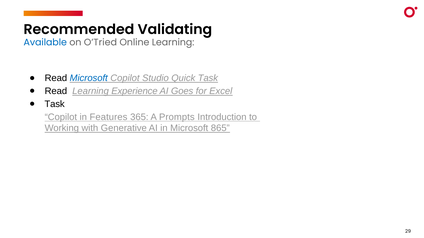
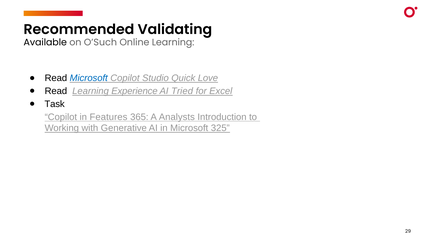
Available colour: blue -> black
O’Tried: O’Tried -> O’Such
Quick Task: Task -> Love
Goes: Goes -> Tried
Prompts: Prompts -> Analysts
865: 865 -> 325
